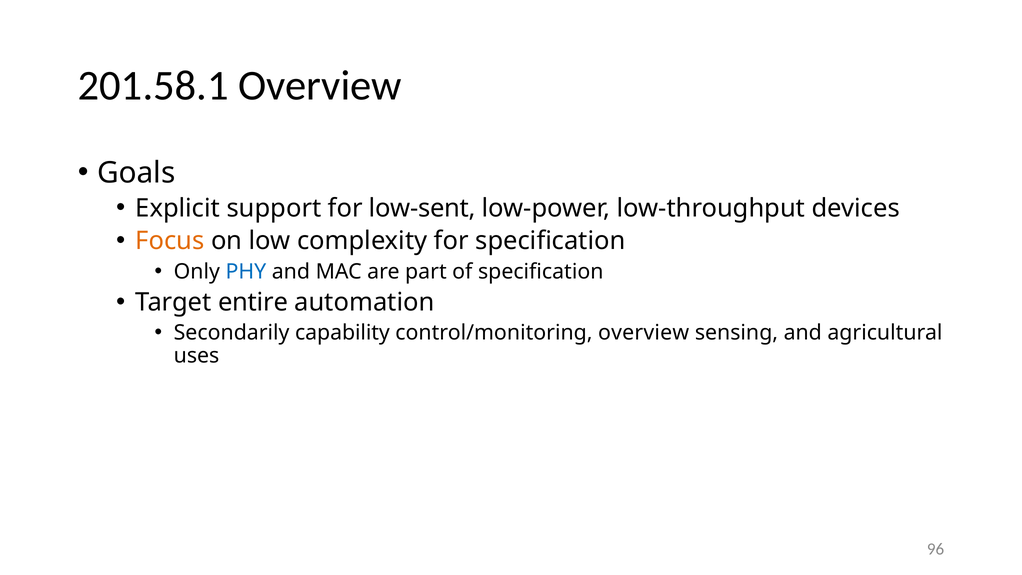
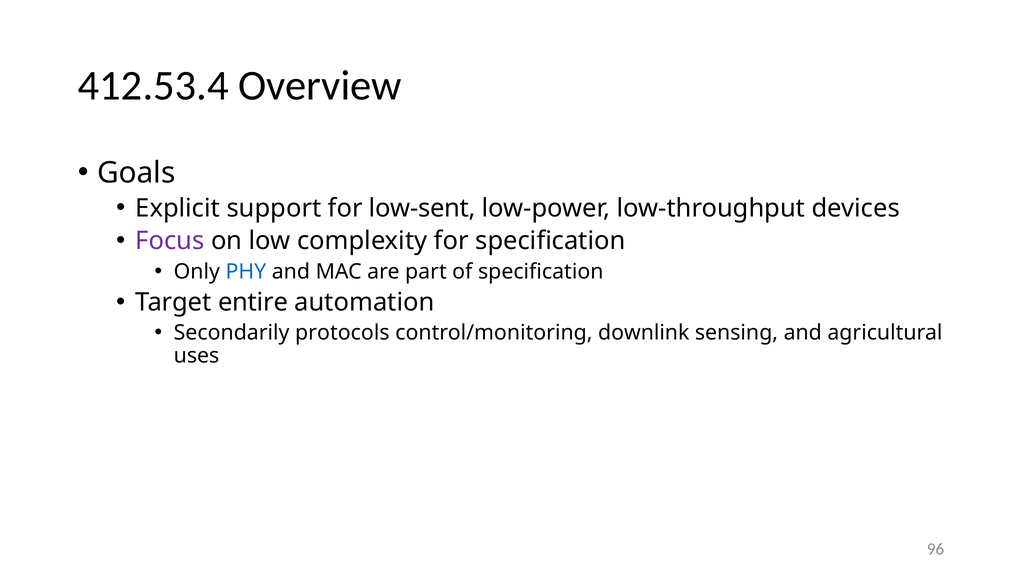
201.58.1: 201.58.1 -> 412.53.4
Focus colour: orange -> purple
capability: capability -> protocols
control/monitoring overview: overview -> downlink
